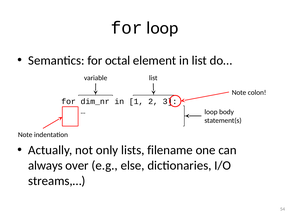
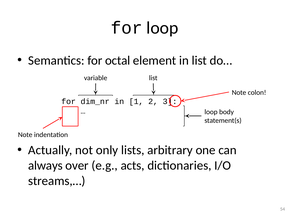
filename: filename -> arbitrary
else: else -> acts
